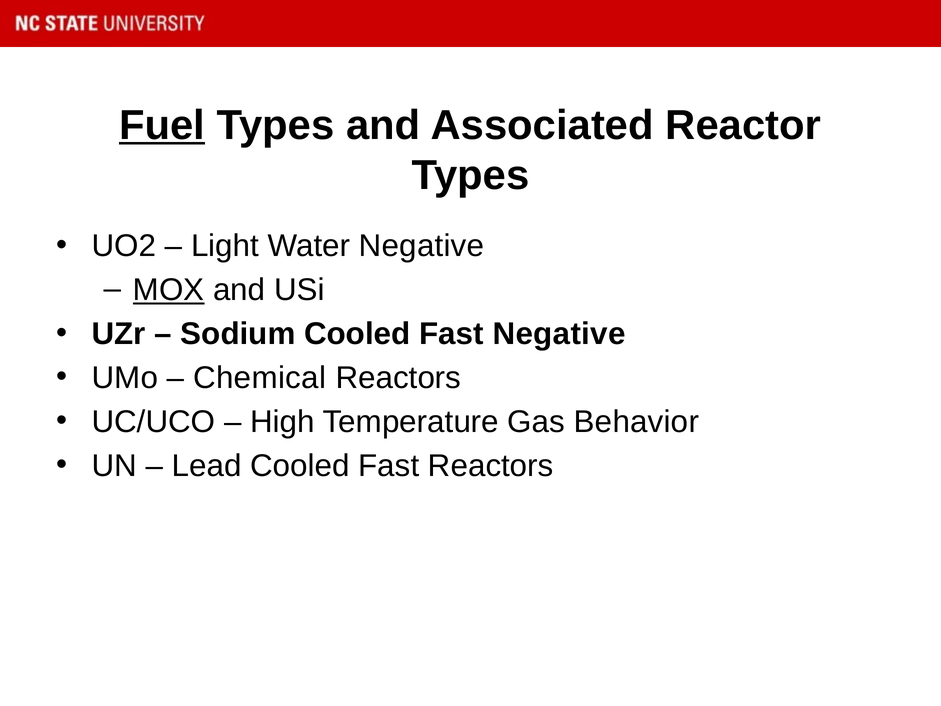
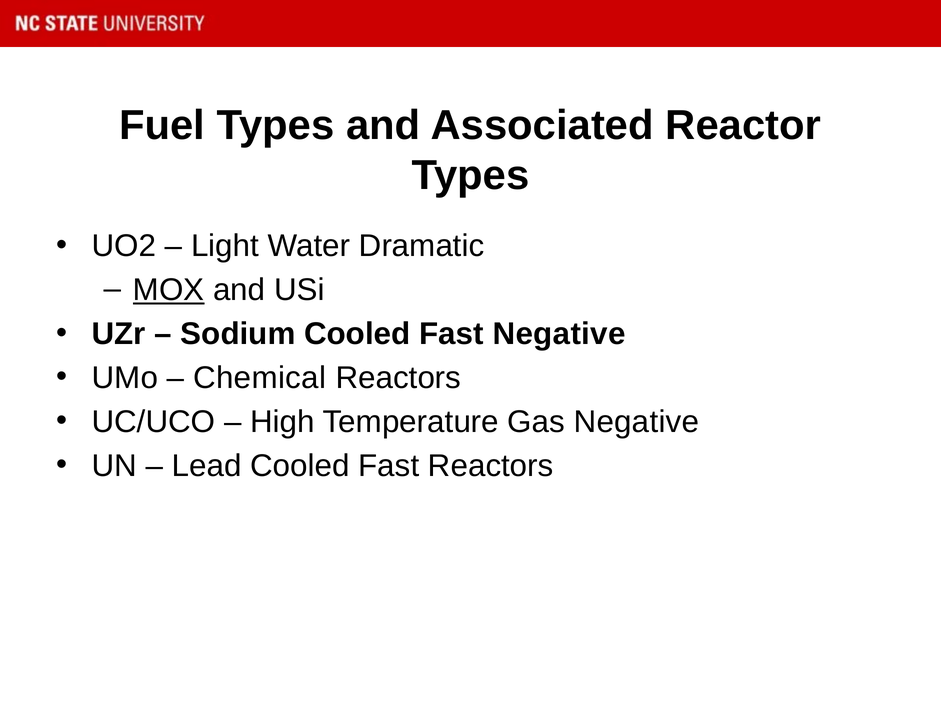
Fuel underline: present -> none
Water Negative: Negative -> Dramatic
Gas Behavior: Behavior -> Negative
